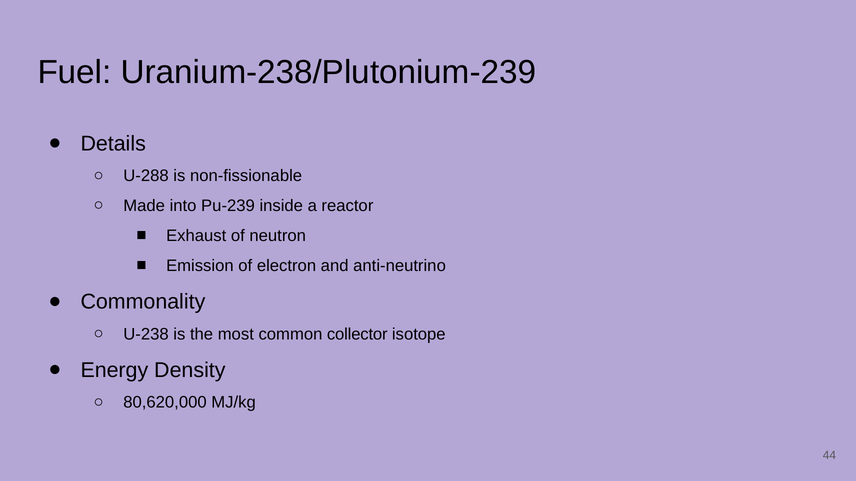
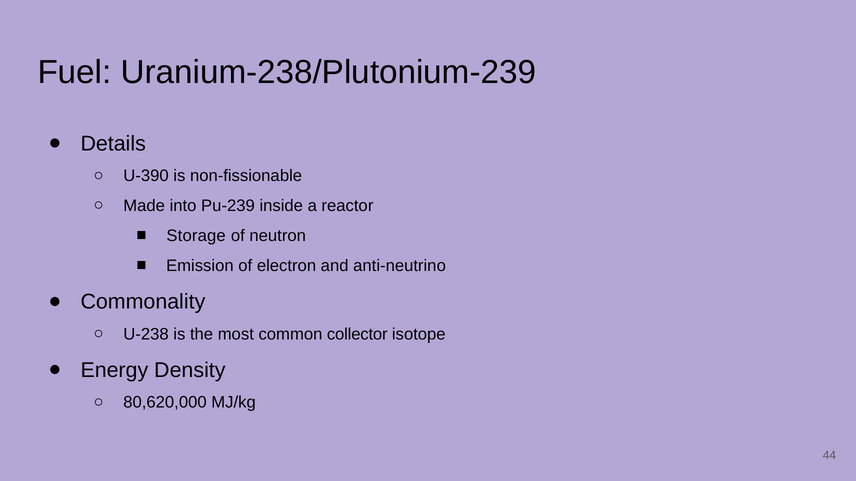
U-288: U-288 -> U-390
Exhaust: Exhaust -> Storage
